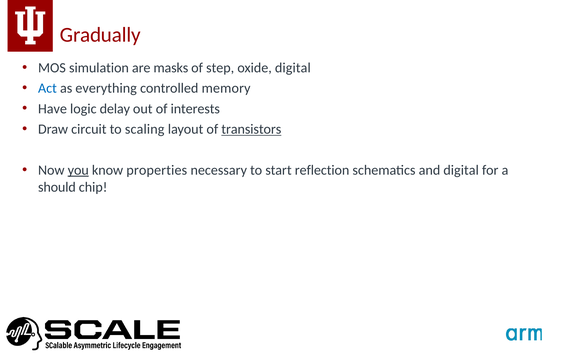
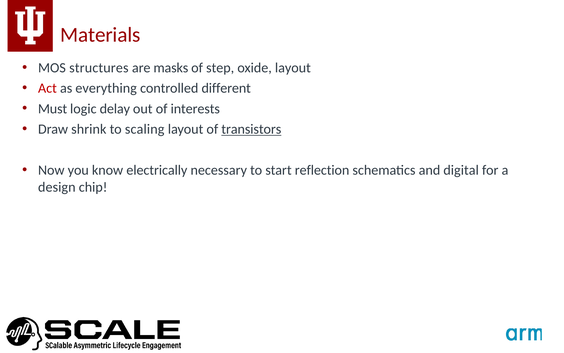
Gradually: Gradually -> Materials
simulation: simulation -> structures
oxide digital: digital -> layout
Act colour: blue -> red
memory: memory -> different
Have: Have -> Must
circuit: circuit -> shrink
you underline: present -> none
properties: properties -> electrically
should: should -> design
